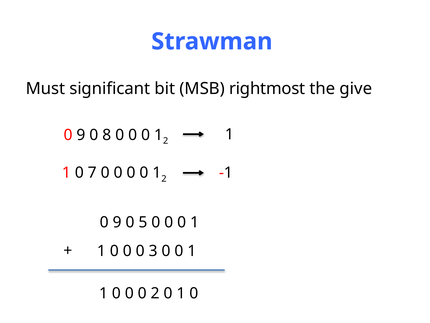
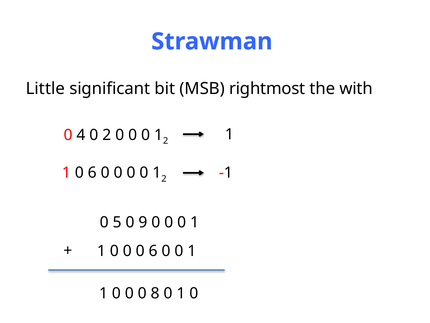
Must: Must -> Little
give: give -> with
9 at (81, 135): 9 -> 4
0 8: 8 -> 2
1 0 7: 7 -> 6
9 at (117, 222): 9 -> 5
5: 5 -> 9
0 0 3: 3 -> 6
0 2: 2 -> 8
